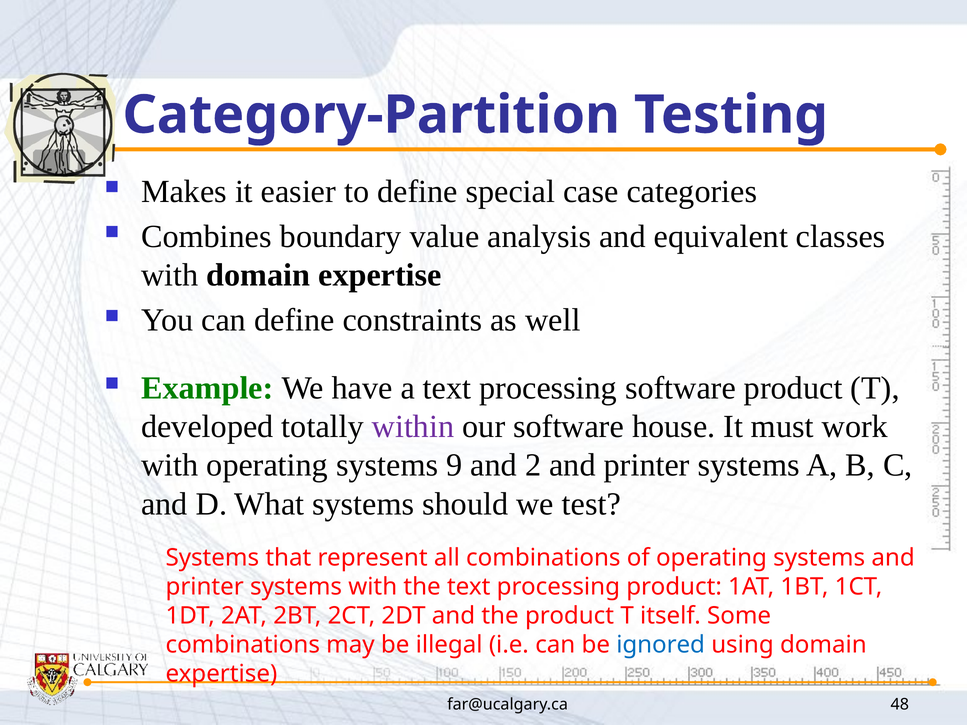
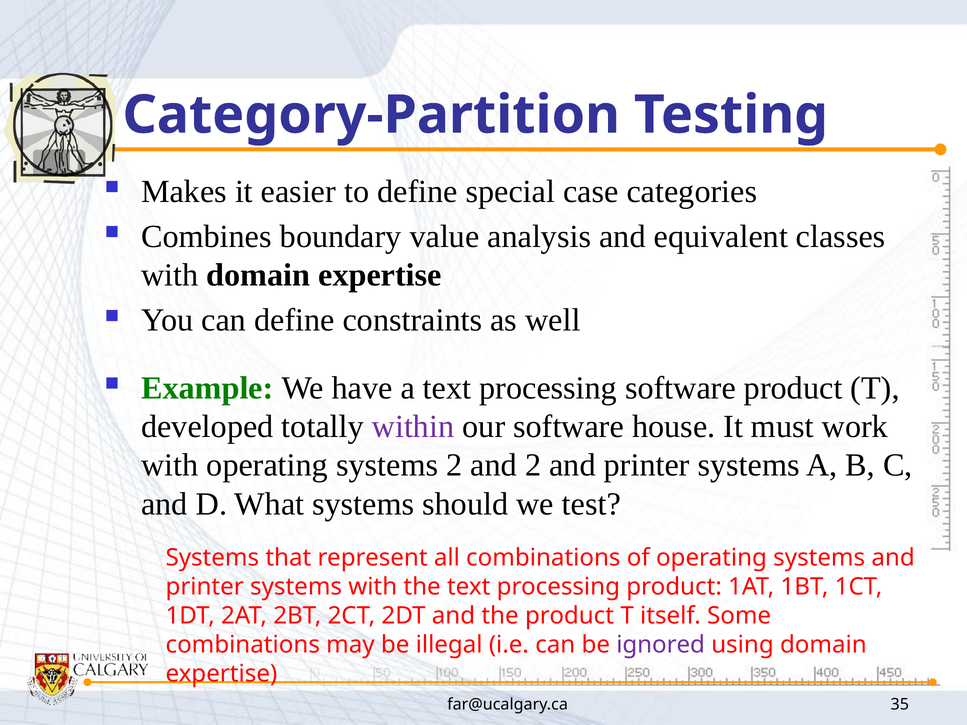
systems 9: 9 -> 2
ignored colour: blue -> purple
48: 48 -> 35
